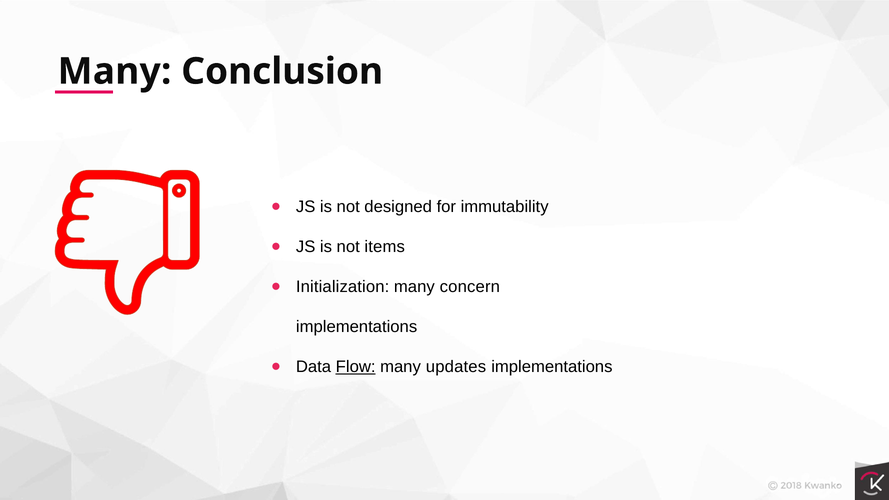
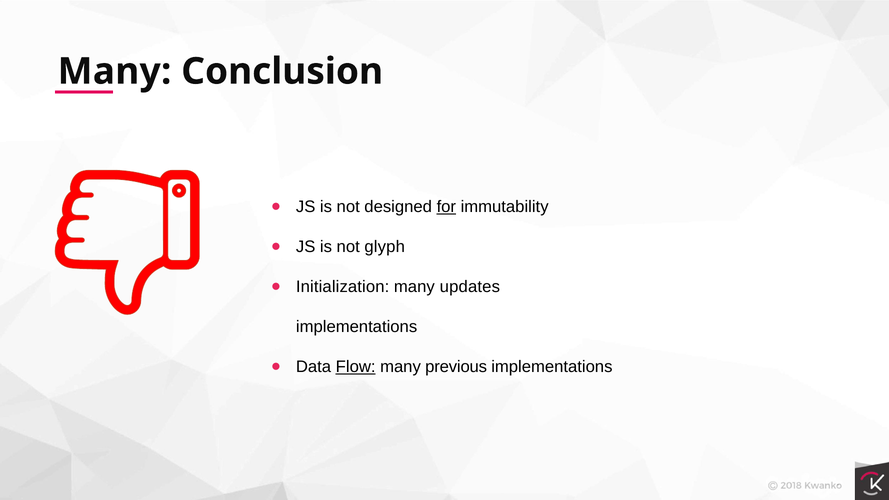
for underline: none -> present
items: items -> glyph
concern: concern -> updates
updates: updates -> previous
